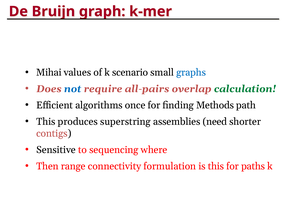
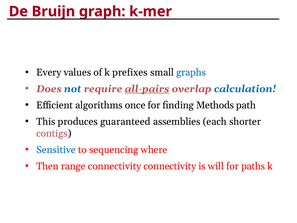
Mihai: Mihai -> Every
scenario: scenario -> prefixes
all-pairs underline: none -> present
calculation colour: green -> blue
superstring: superstring -> guaranteed
need: need -> each
Sensitive colour: black -> blue
connectivity formulation: formulation -> connectivity
is this: this -> will
